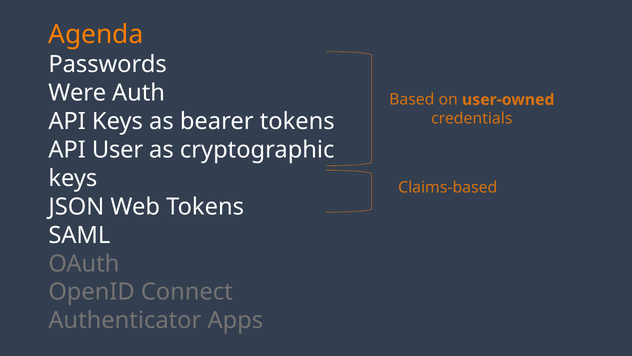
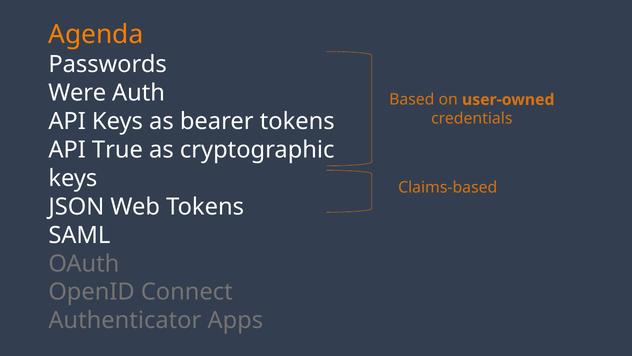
User: User -> True
